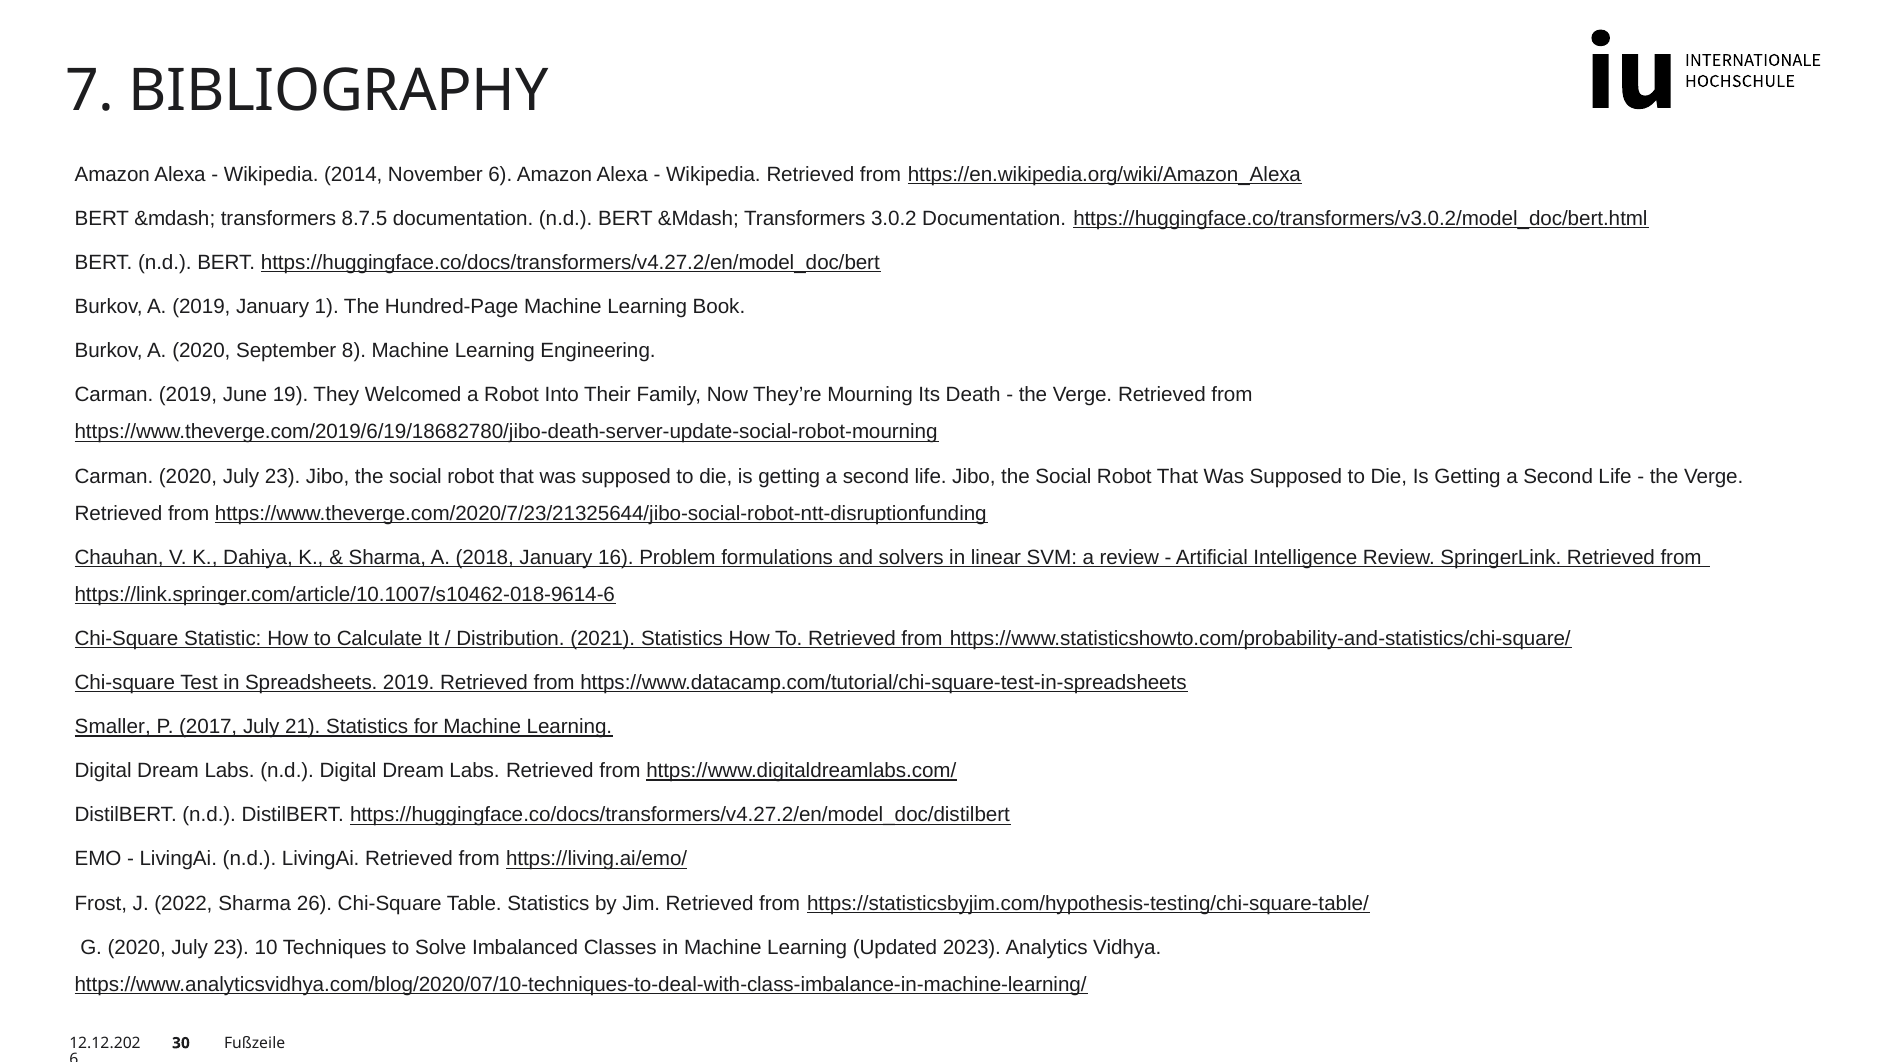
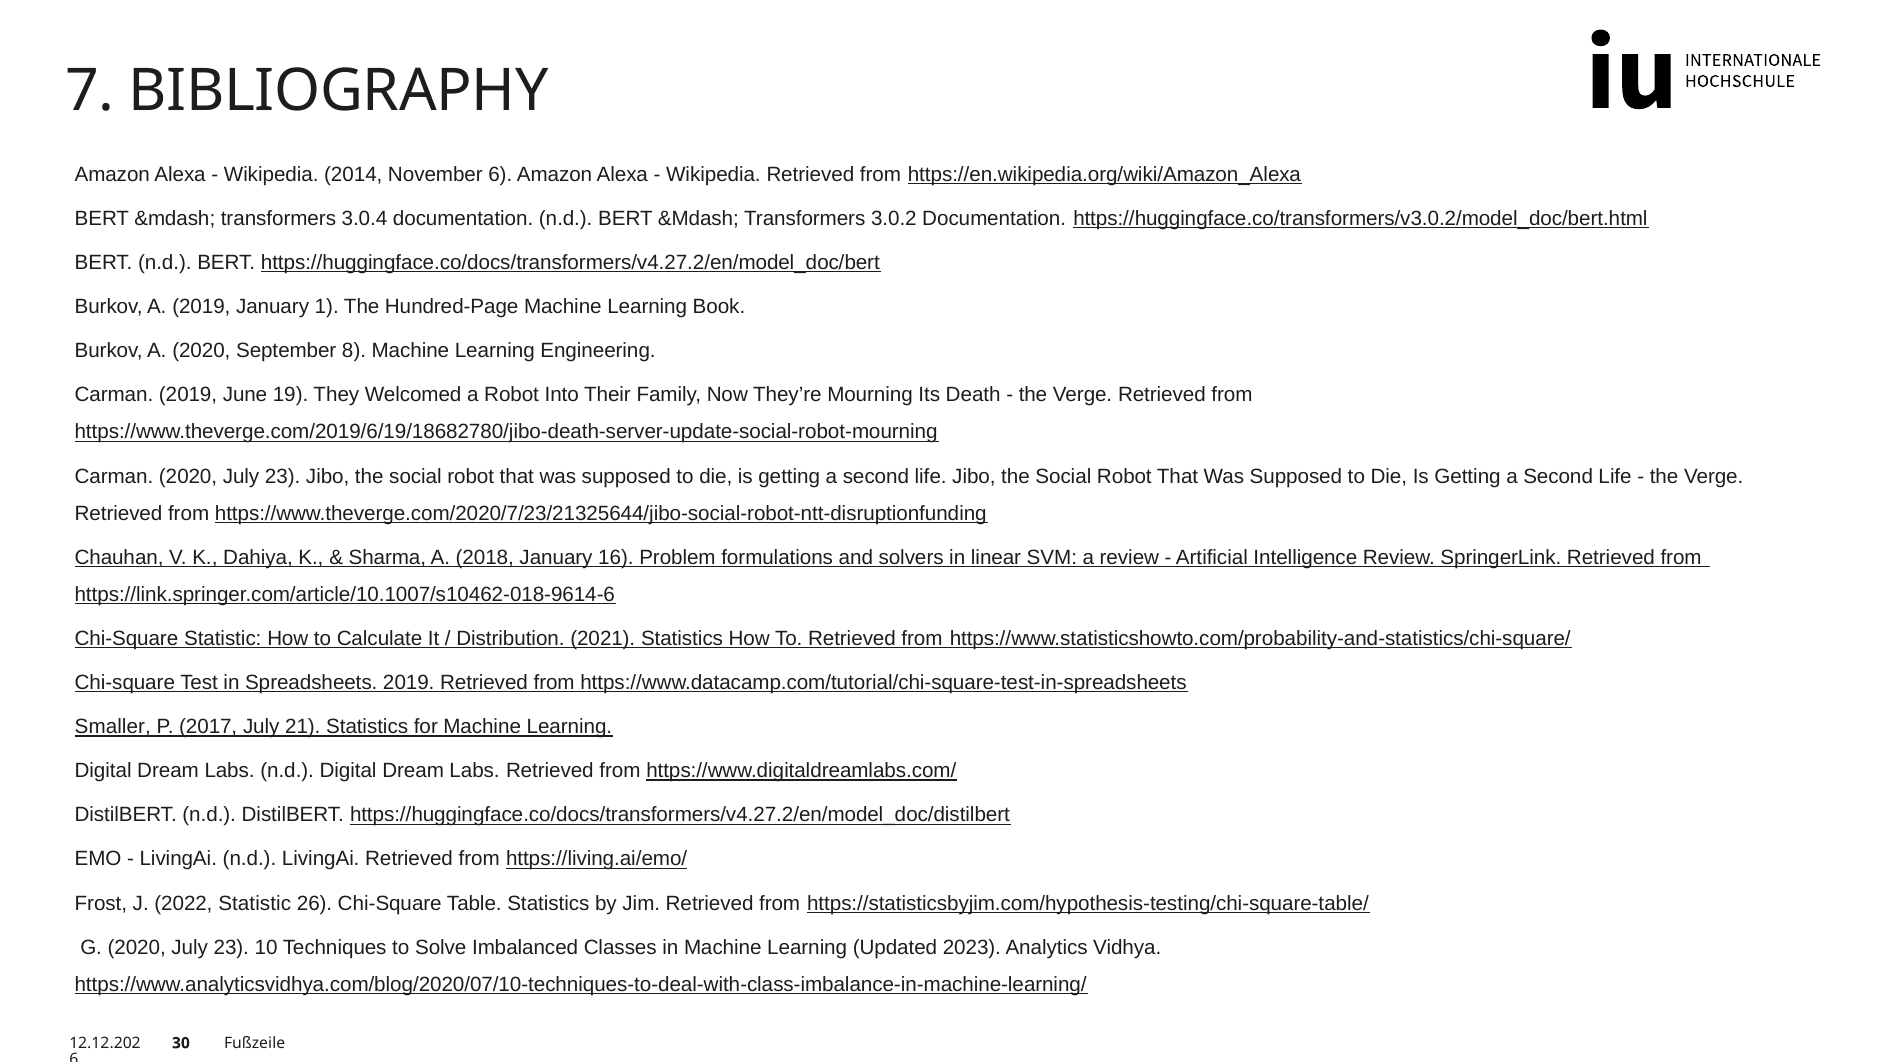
8.7.5: 8.7.5 -> 3.0.4
2022 Sharma: Sharma -> Statistic
